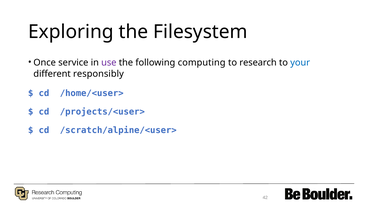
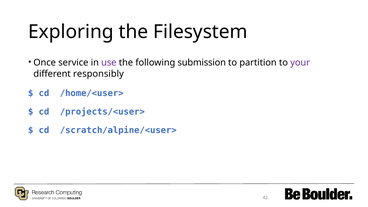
computing: computing -> submission
research: research -> partition
your colour: blue -> purple
